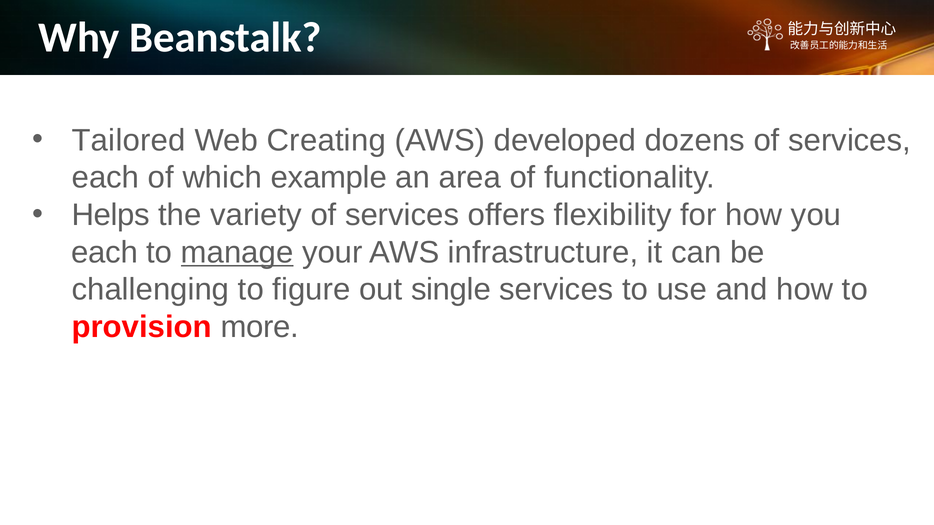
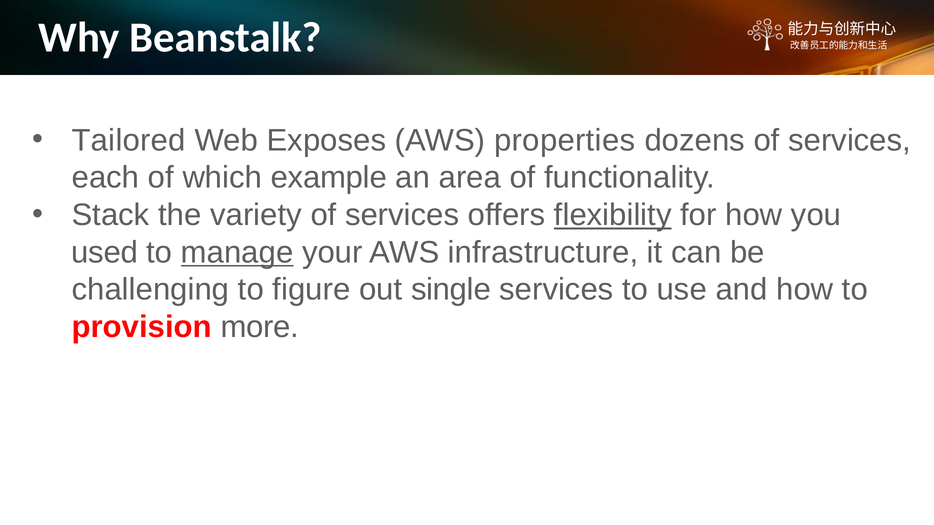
Creating: Creating -> Exposes
developed: developed -> properties
Helps: Helps -> Stack
flexibility underline: none -> present
each at (105, 253): each -> used
